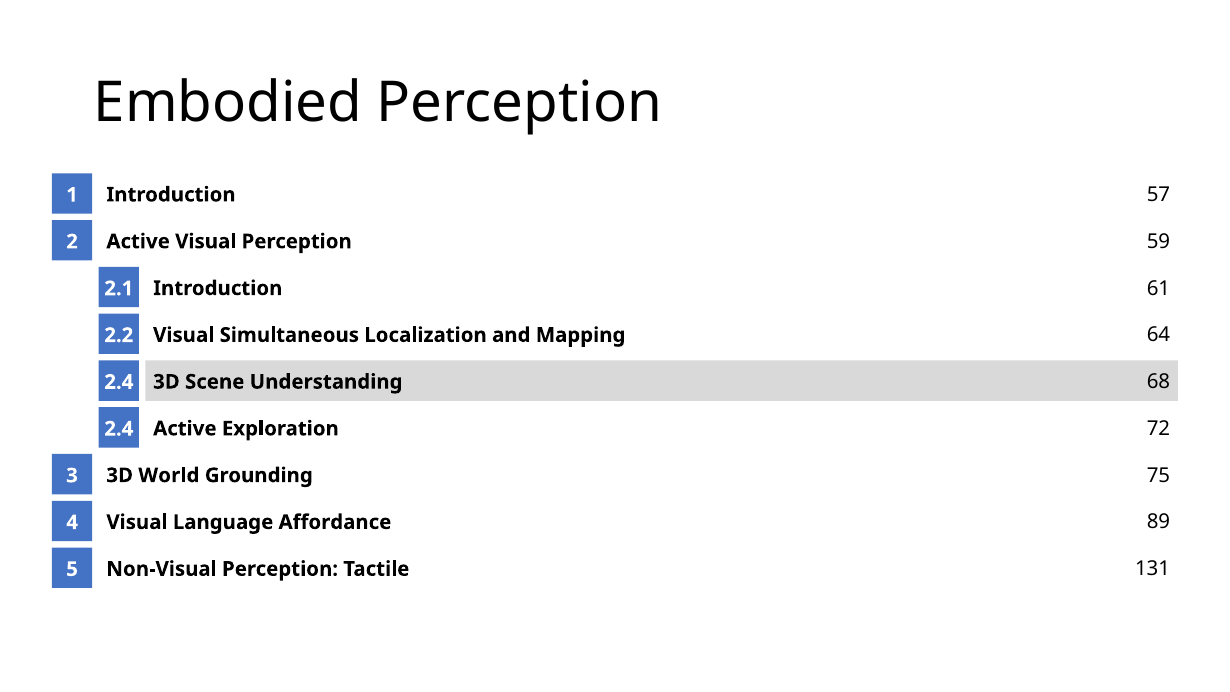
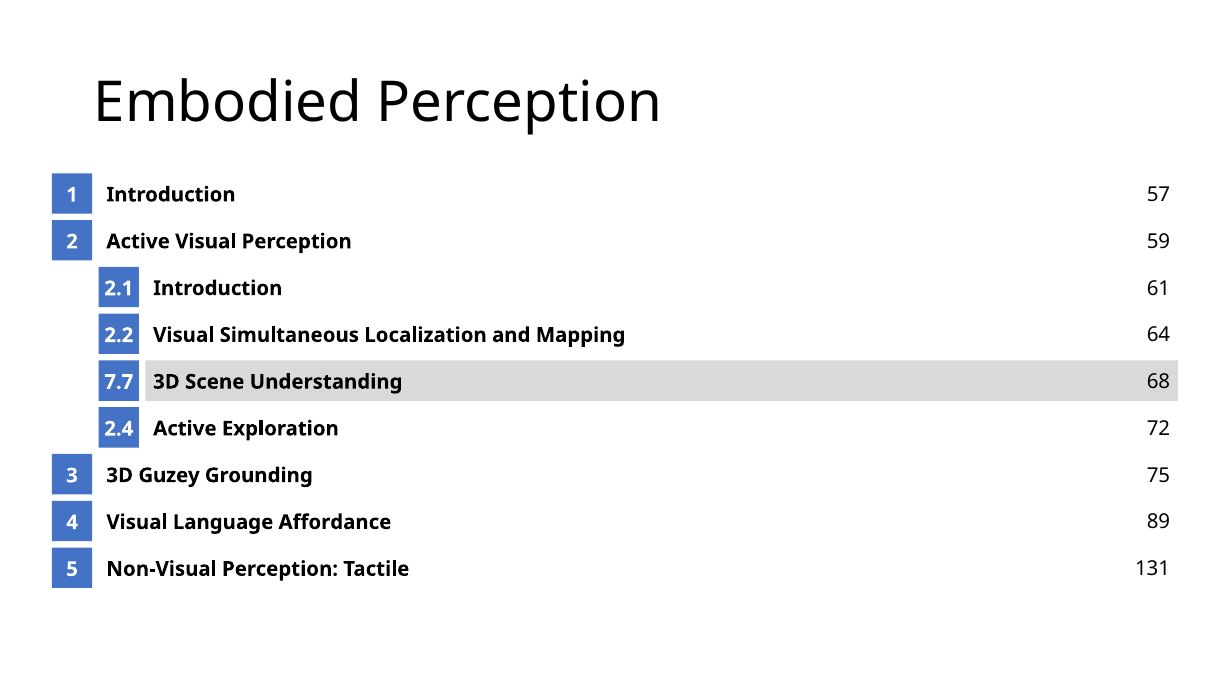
2.4 at (119, 382): 2.4 -> 7.7
World: World -> Guzey
